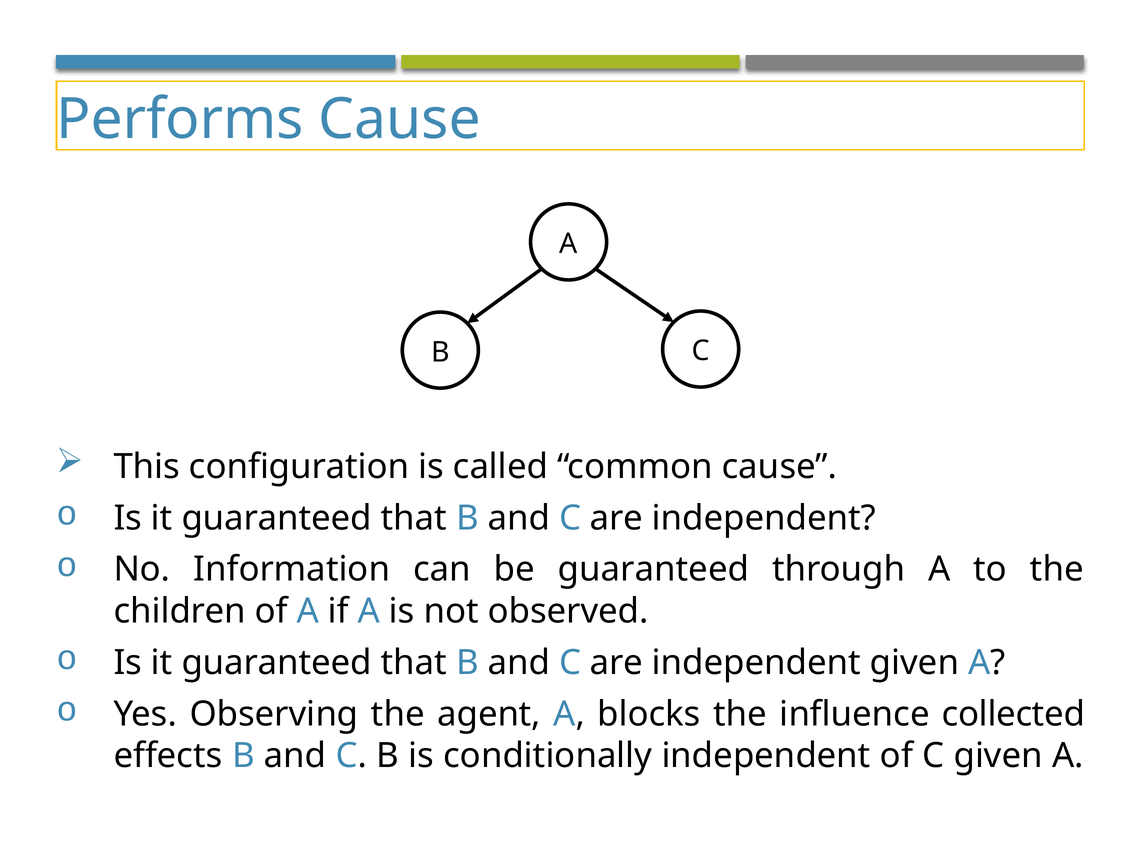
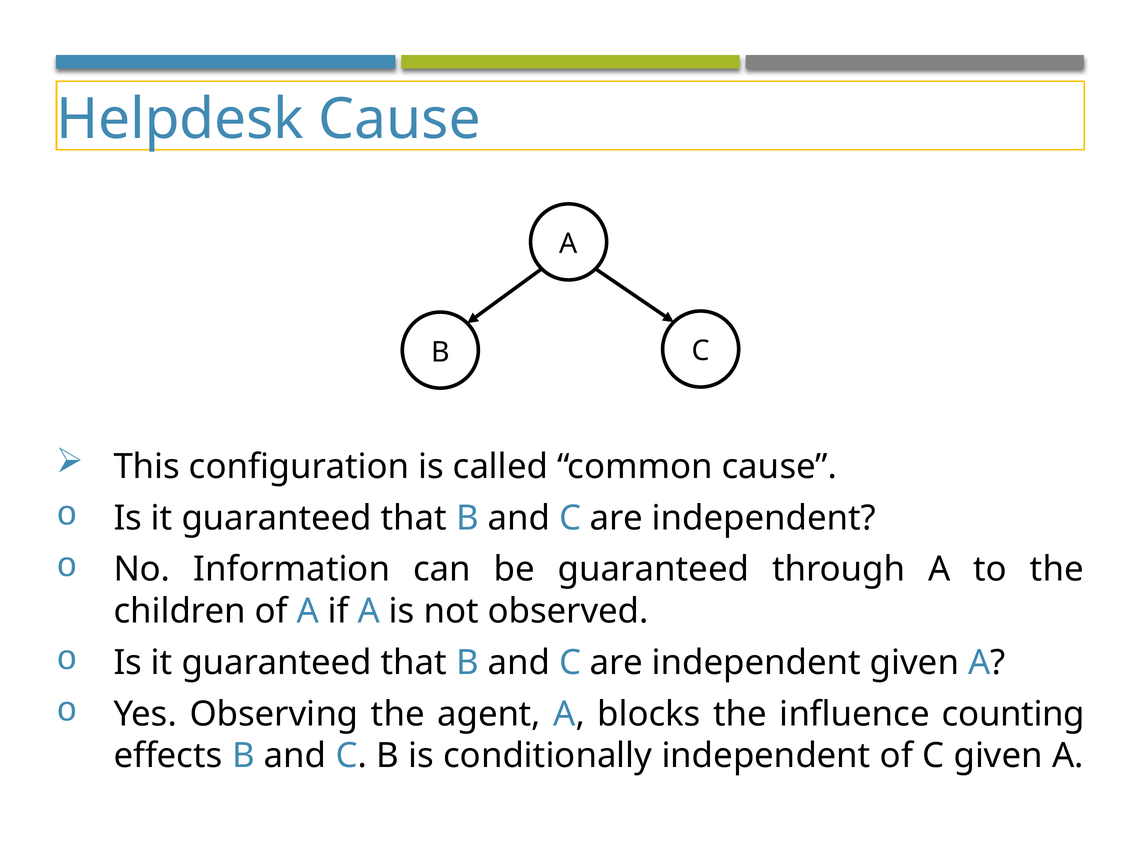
Performs: Performs -> Helpdesk
collected: collected -> counting
